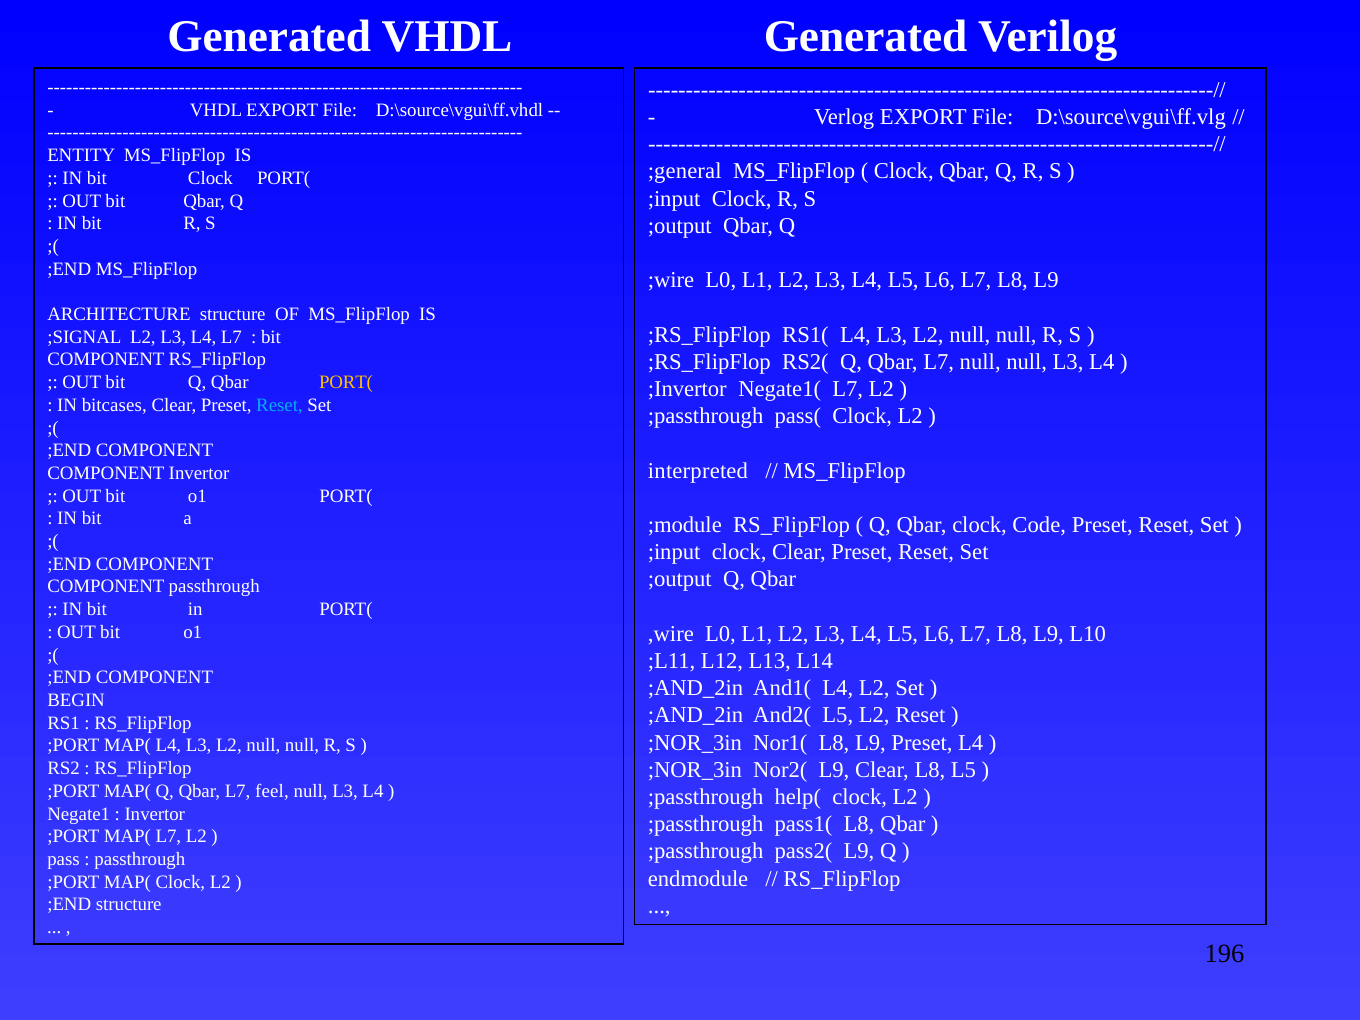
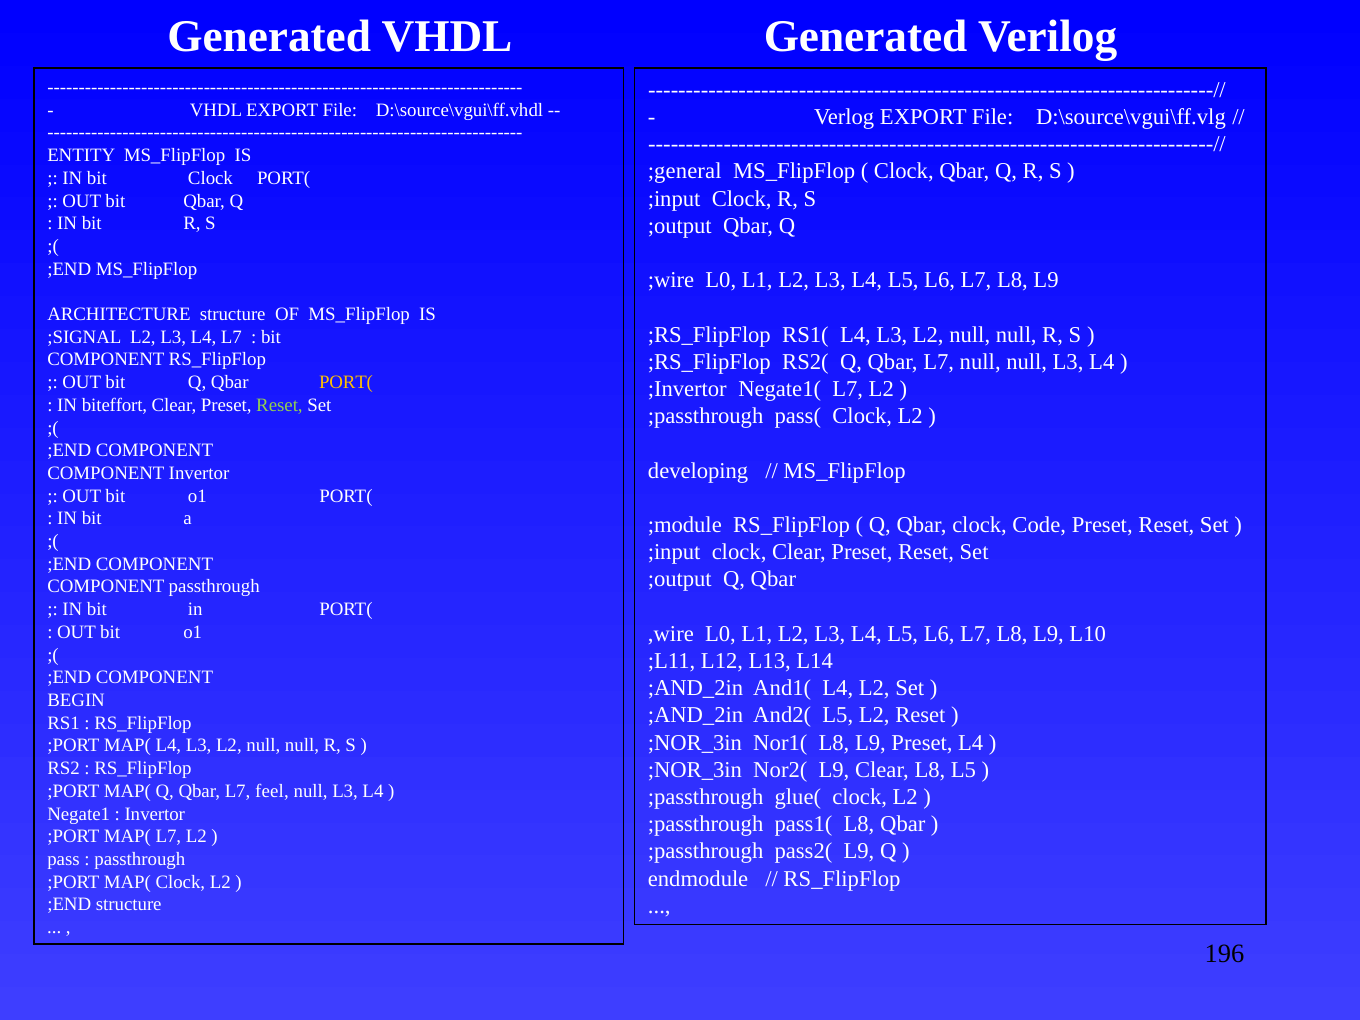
cases: cases -> effort
Reset at (279, 405) colour: light blue -> light green
interpreted: interpreted -> developing
help(: help( -> glue(
